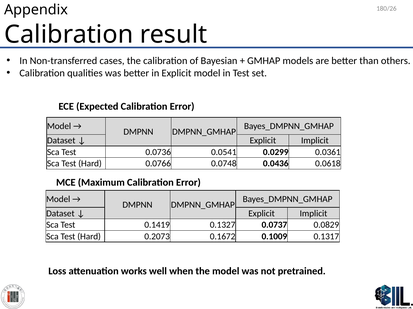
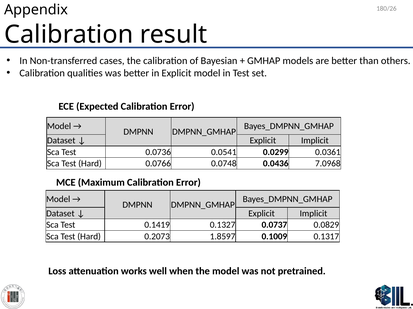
0.0618: 0.0618 -> 7.0968
0.1672: 0.1672 -> 1.8597
